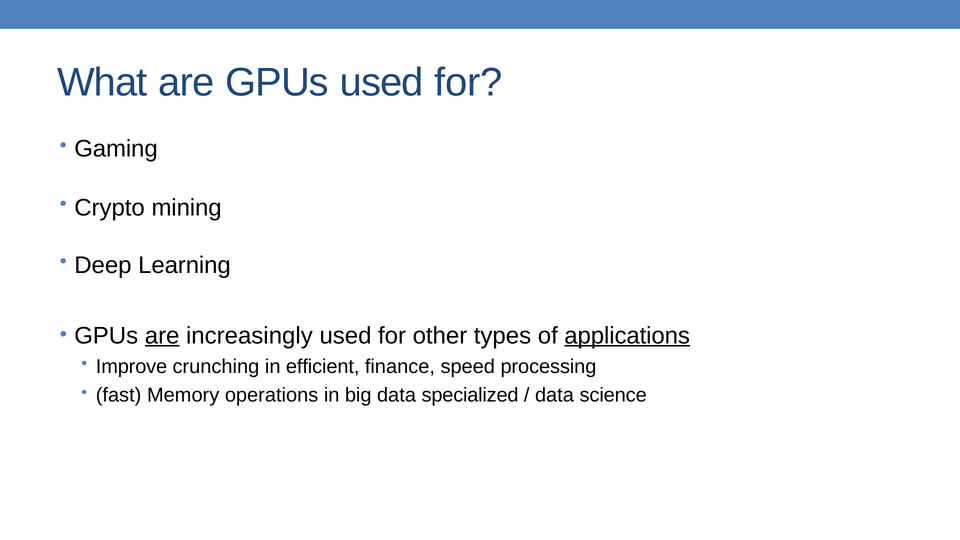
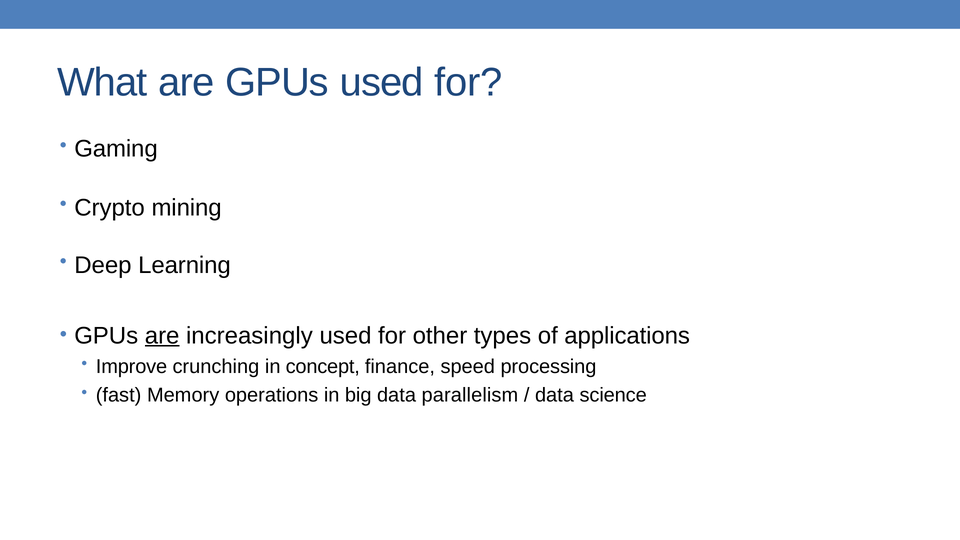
applications underline: present -> none
efficient: efficient -> concept
specialized: specialized -> parallelism
